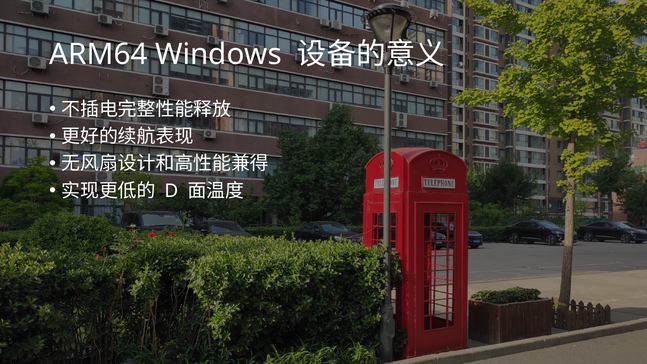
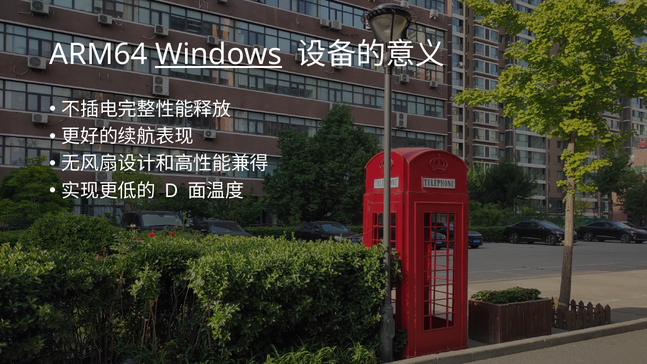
Windows underline: none -> present
